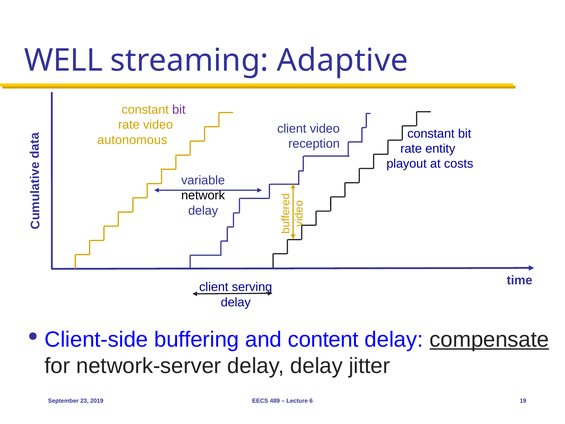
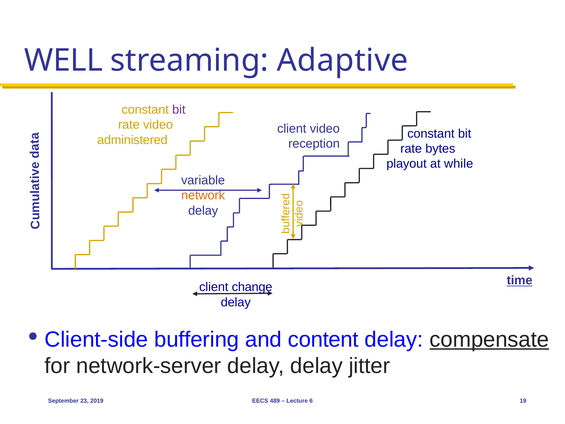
autonomous: autonomous -> administered
entity: entity -> bytes
costs: costs -> while
network colour: black -> orange
time underline: none -> present
serving: serving -> change
